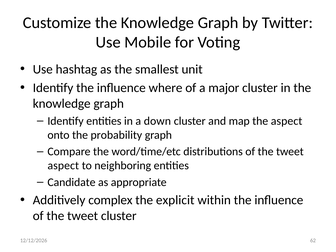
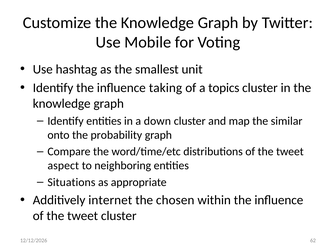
where: where -> taking
major: major -> topics
the aspect: aspect -> similar
Candidate: Candidate -> Situations
complex: complex -> internet
explicit: explicit -> chosen
